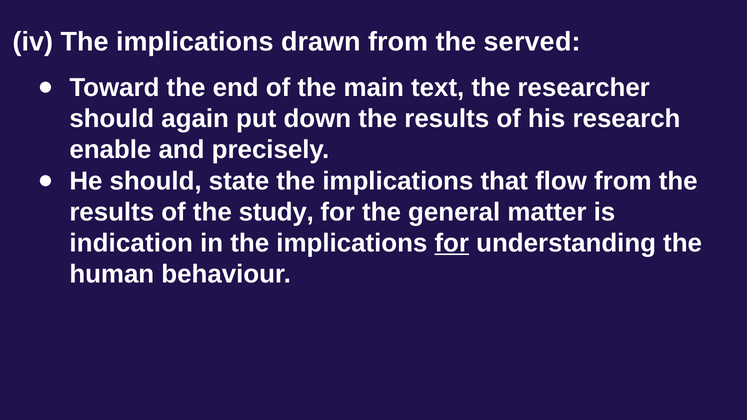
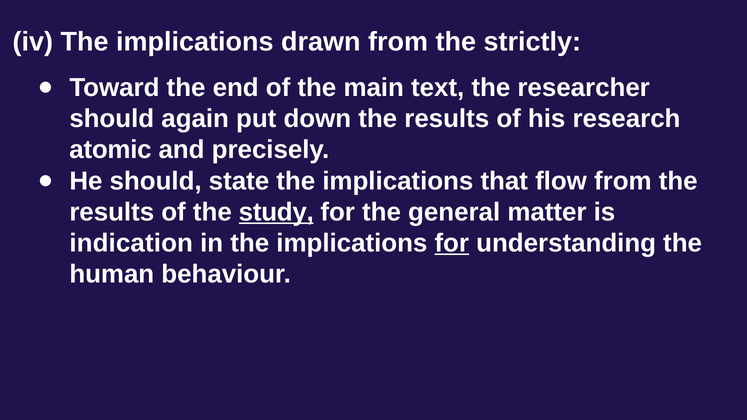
served: served -> strictly
enable: enable -> atomic
study underline: none -> present
